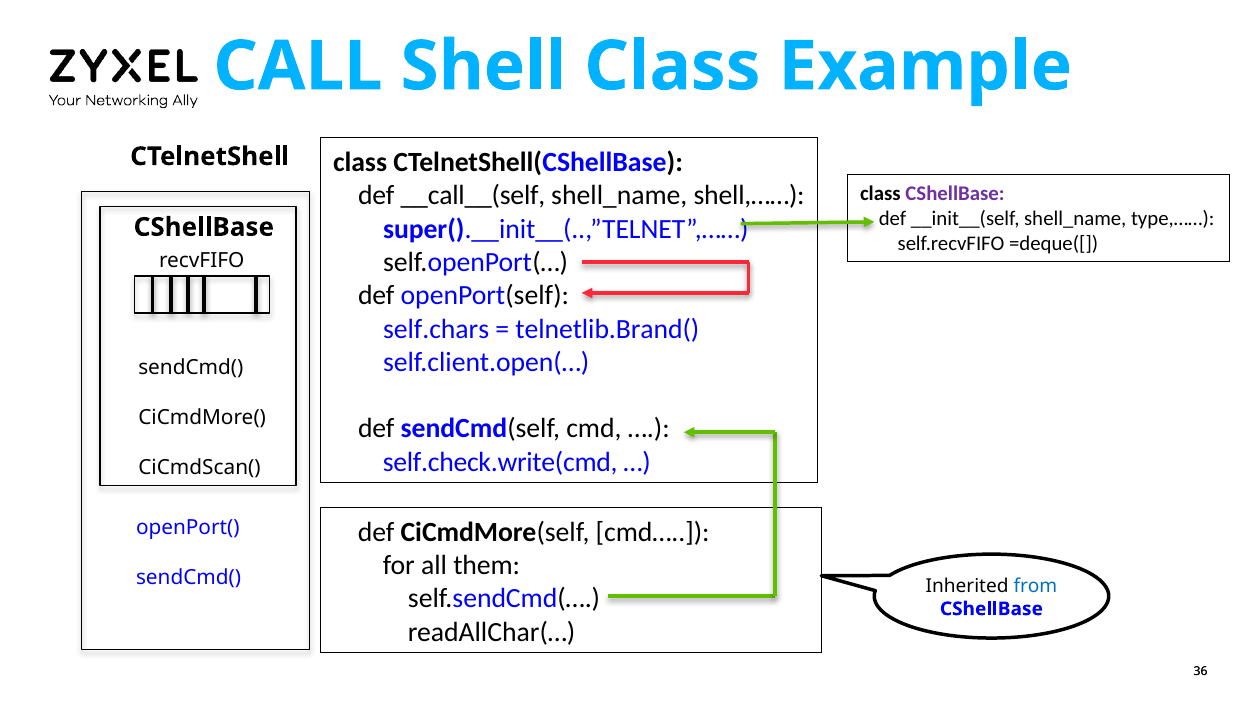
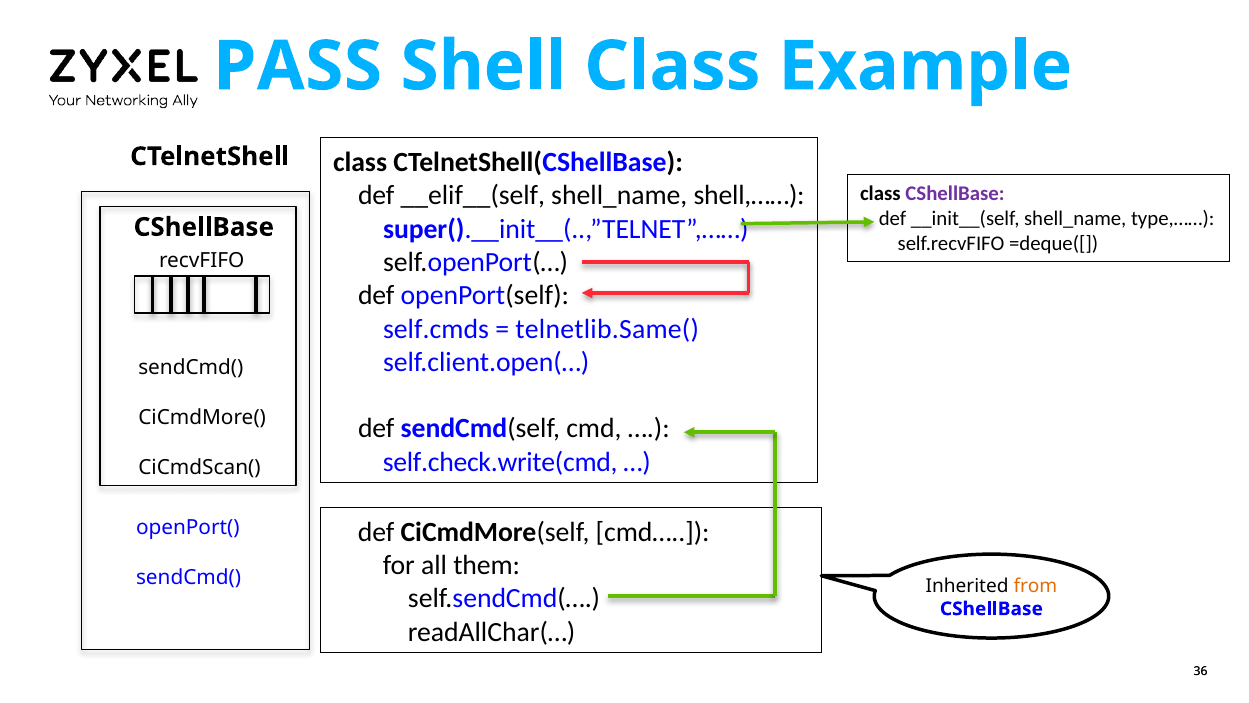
CALL: CALL -> PASS
__call__(self: __call__(self -> __elif__(self
self.chars: self.chars -> self.cmds
telnetlib.Brand(: telnetlib.Brand( -> telnetlib.Same(
from colour: blue -> orange
